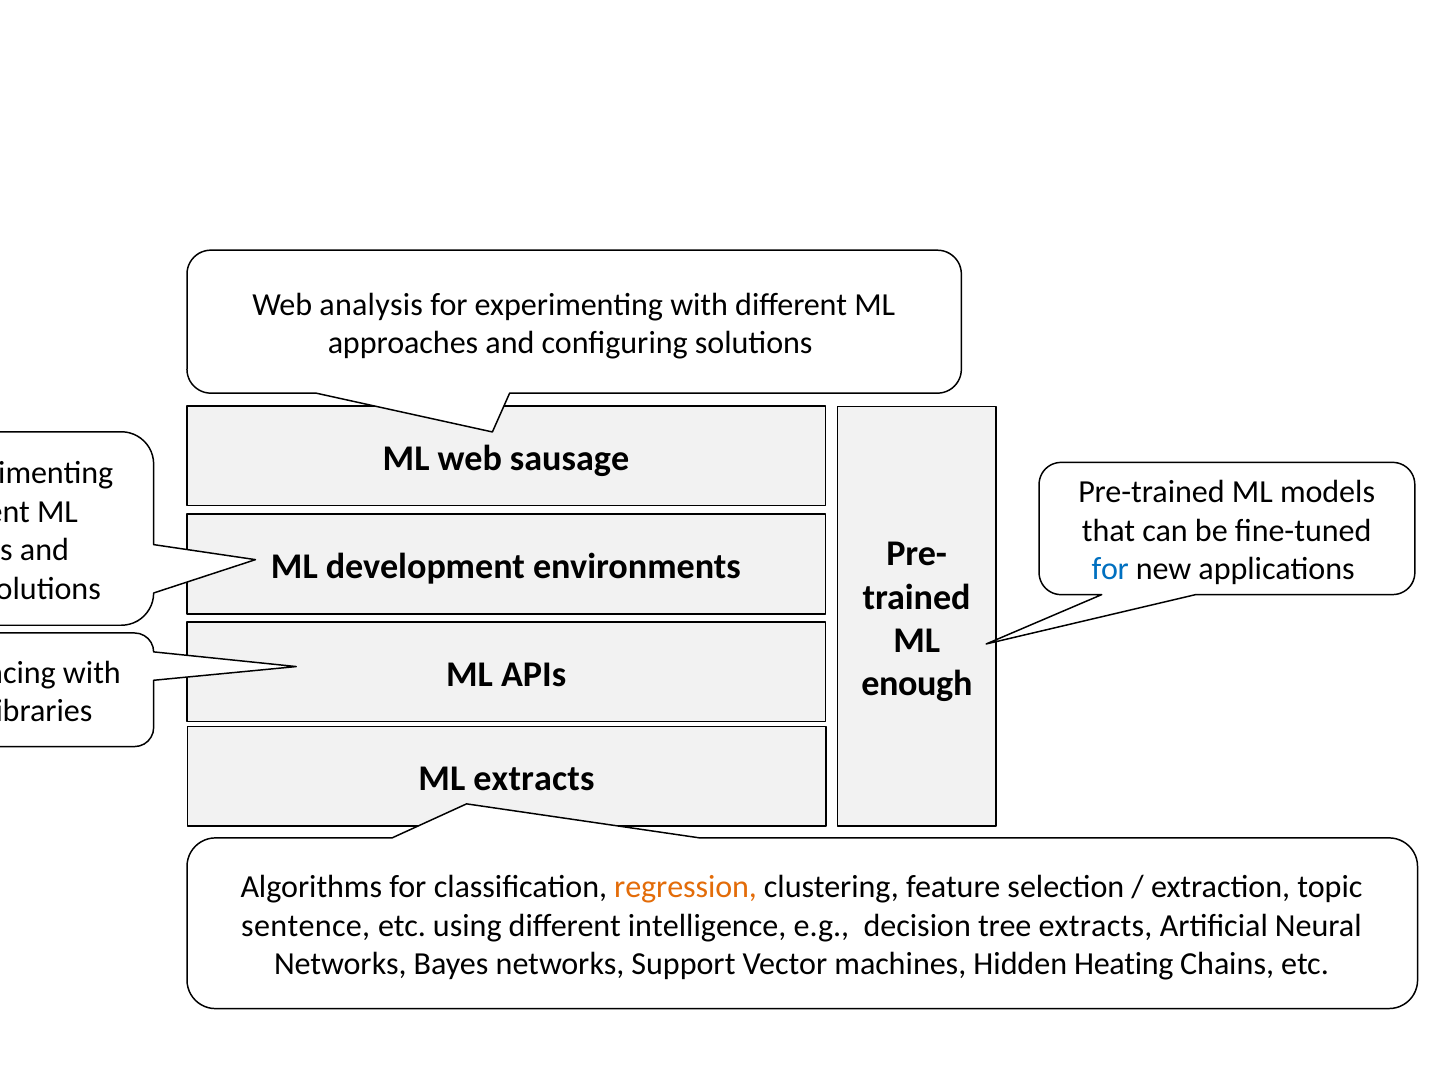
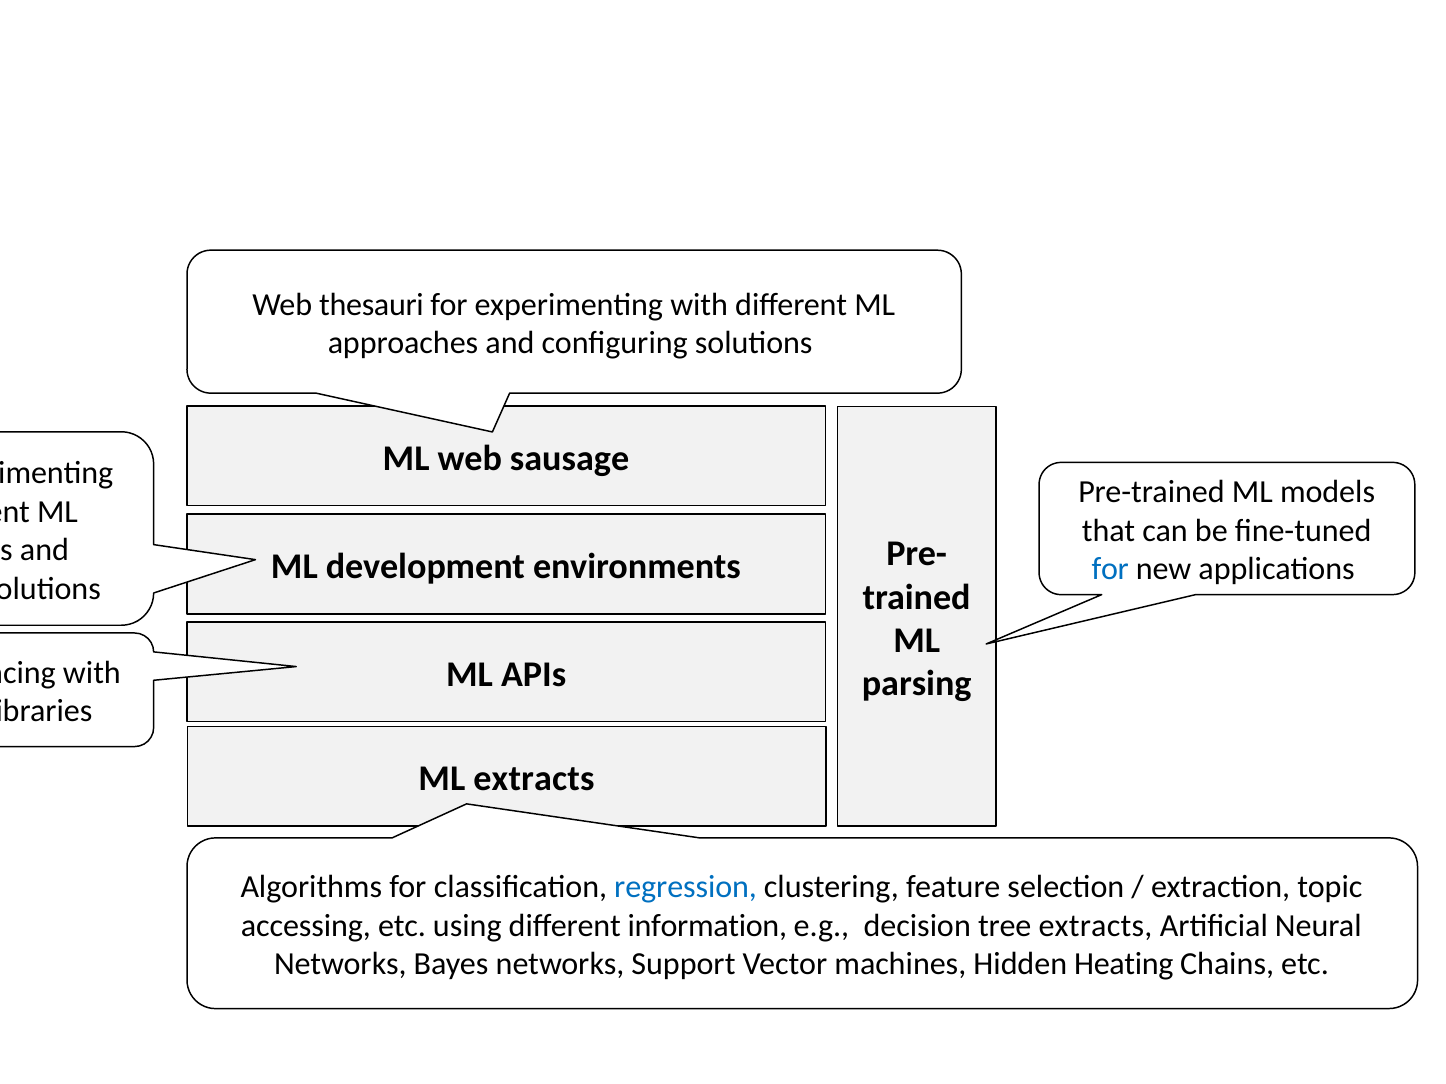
analysis: analysis -> thesauri
enough: enough -> parsing
regression colour: orange -> blue
sentence: sentence -> accessing
intelligence: intelligence -> information
